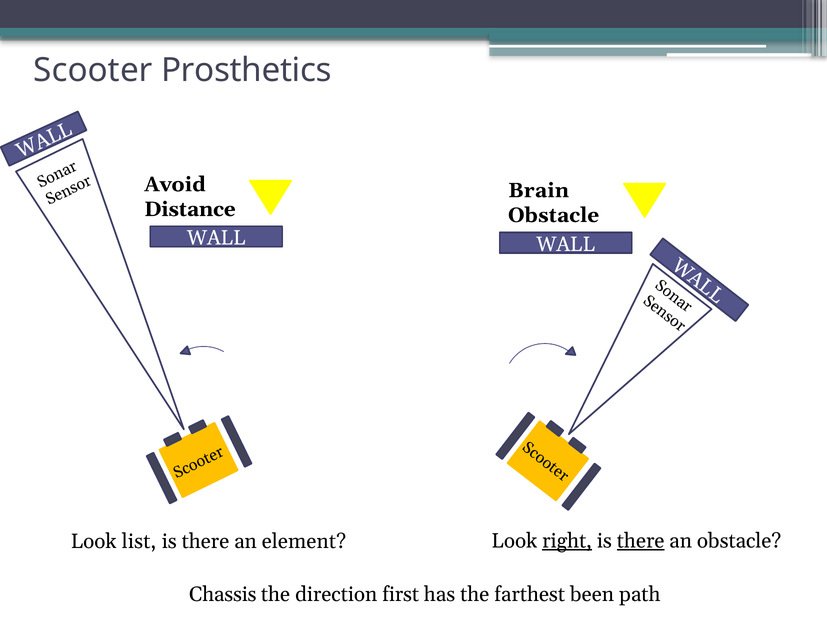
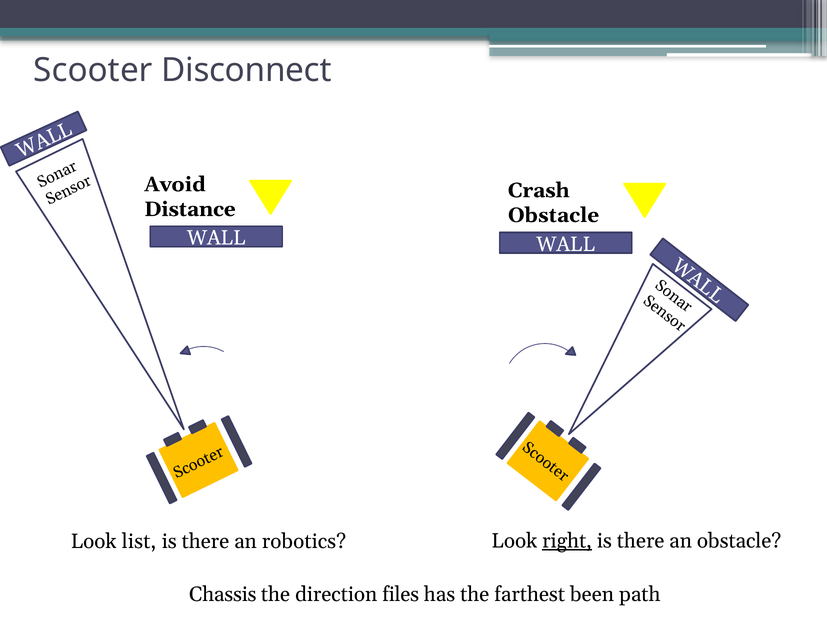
Prosthetics: Prosthetics -> Disconnect
Brain: Brain -> Crash
there at (641, 541) underline: present -> none
element: element -> robotics
first: first -> files
